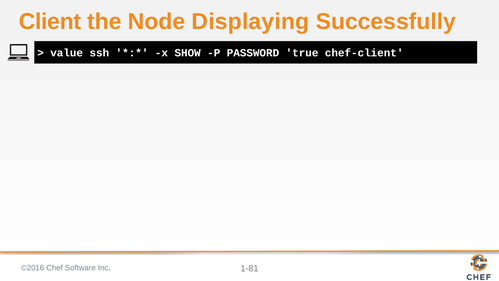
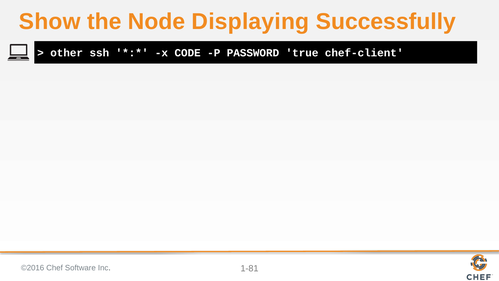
Client: Client -> Show
value: value -> other
SHOW: SHOW -> CODE
